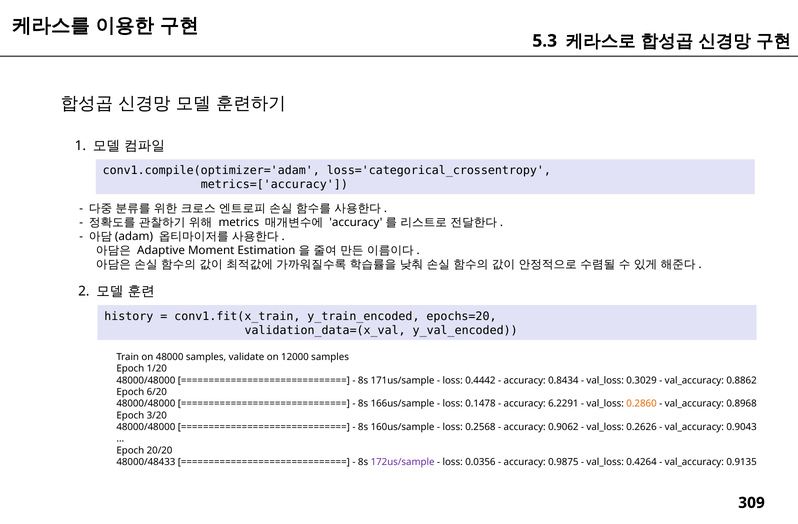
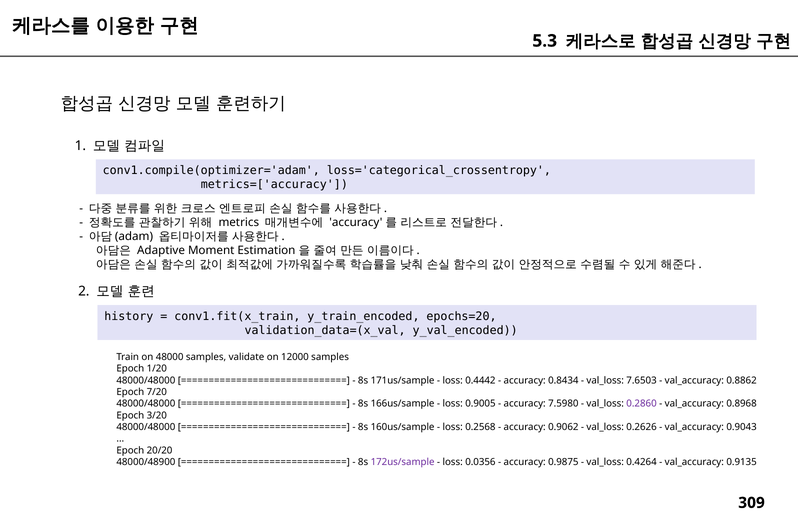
0.3029: 0.3029 -> 7.6503
6/20: 6/20 -> 7/20
0.1478: 0.1478 -> 0.9005
6.2291: 6.2291 -> 7.5980
0.2860 colour: orange -> purple
48000/48433: 48000/48433 -> 48000/48900
